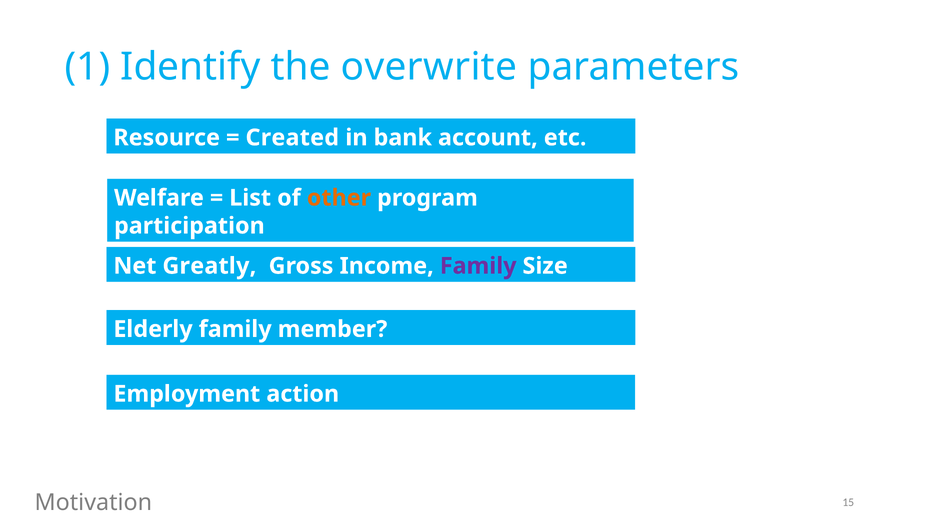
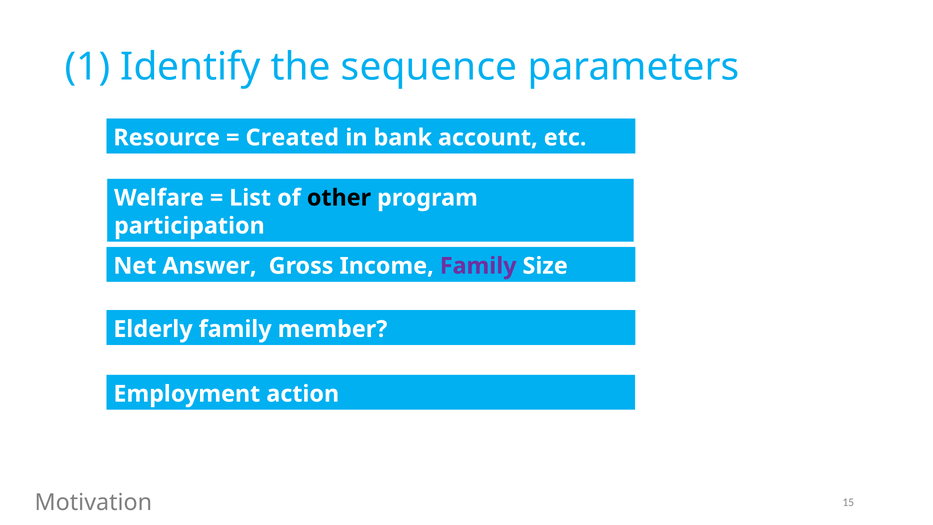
overwrite: overwrite -> sequence
other colour: orange -> black
Greatly: Greatly -> Answer
